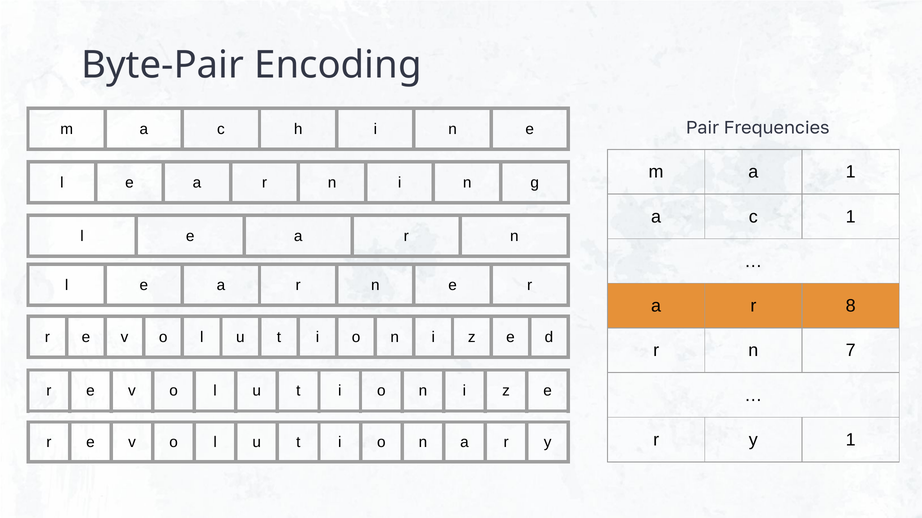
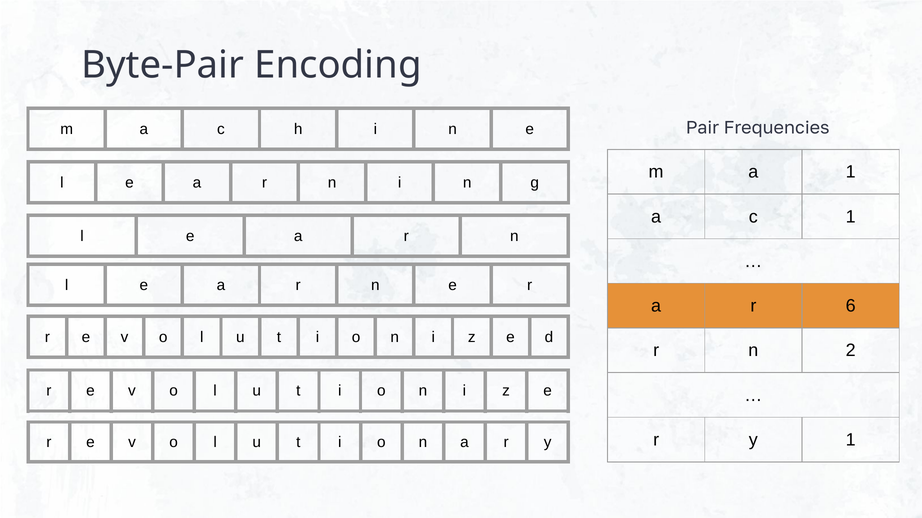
8: 8 -> 6
7: 7 -> 2
